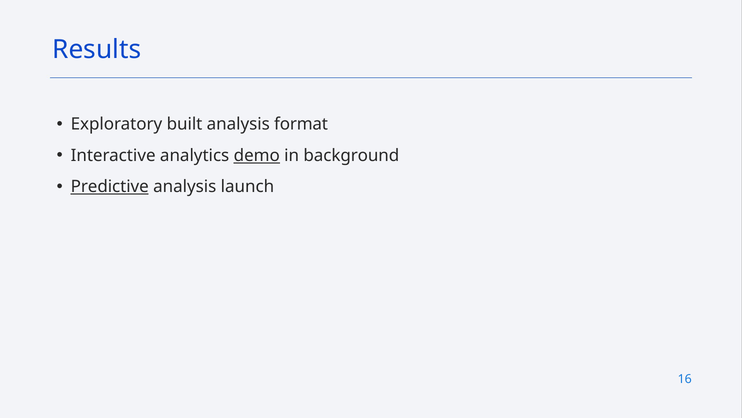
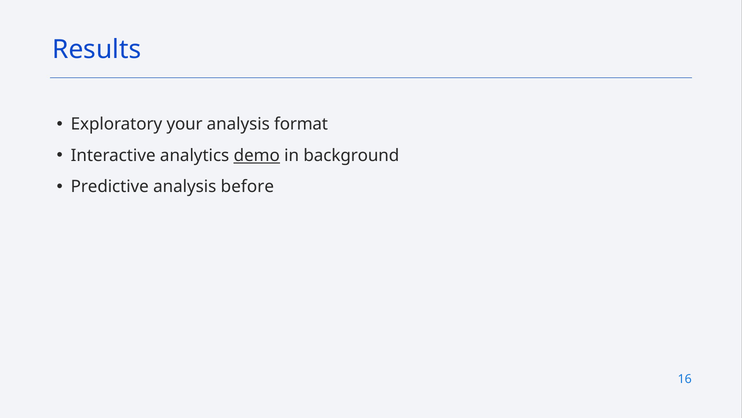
built: built -> your
Predictive underline: present -> none
launch: launch -> before
